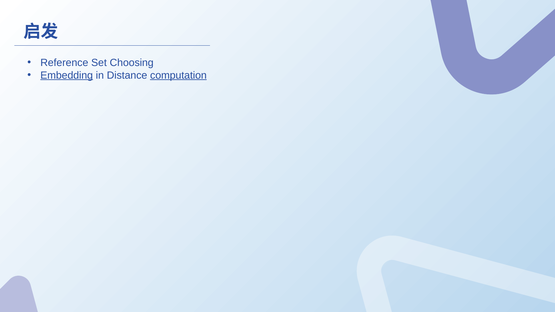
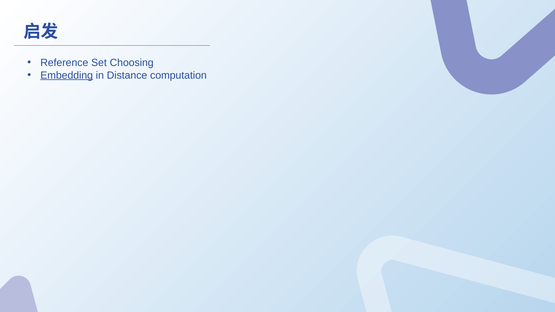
computation underline: present -> none
